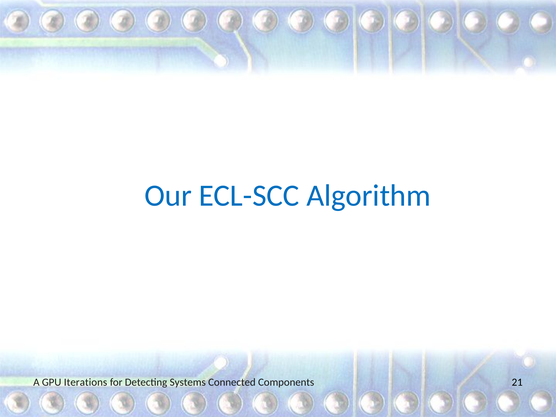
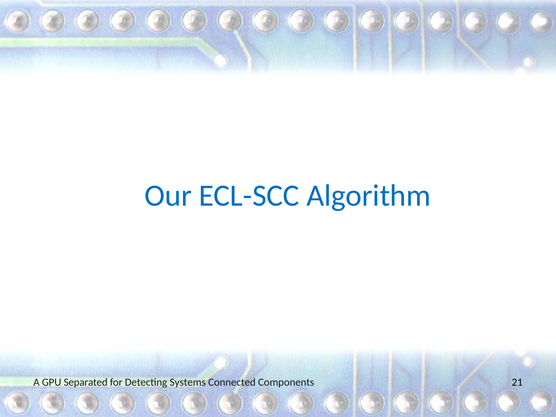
Iterations: Iterations -> Separated
